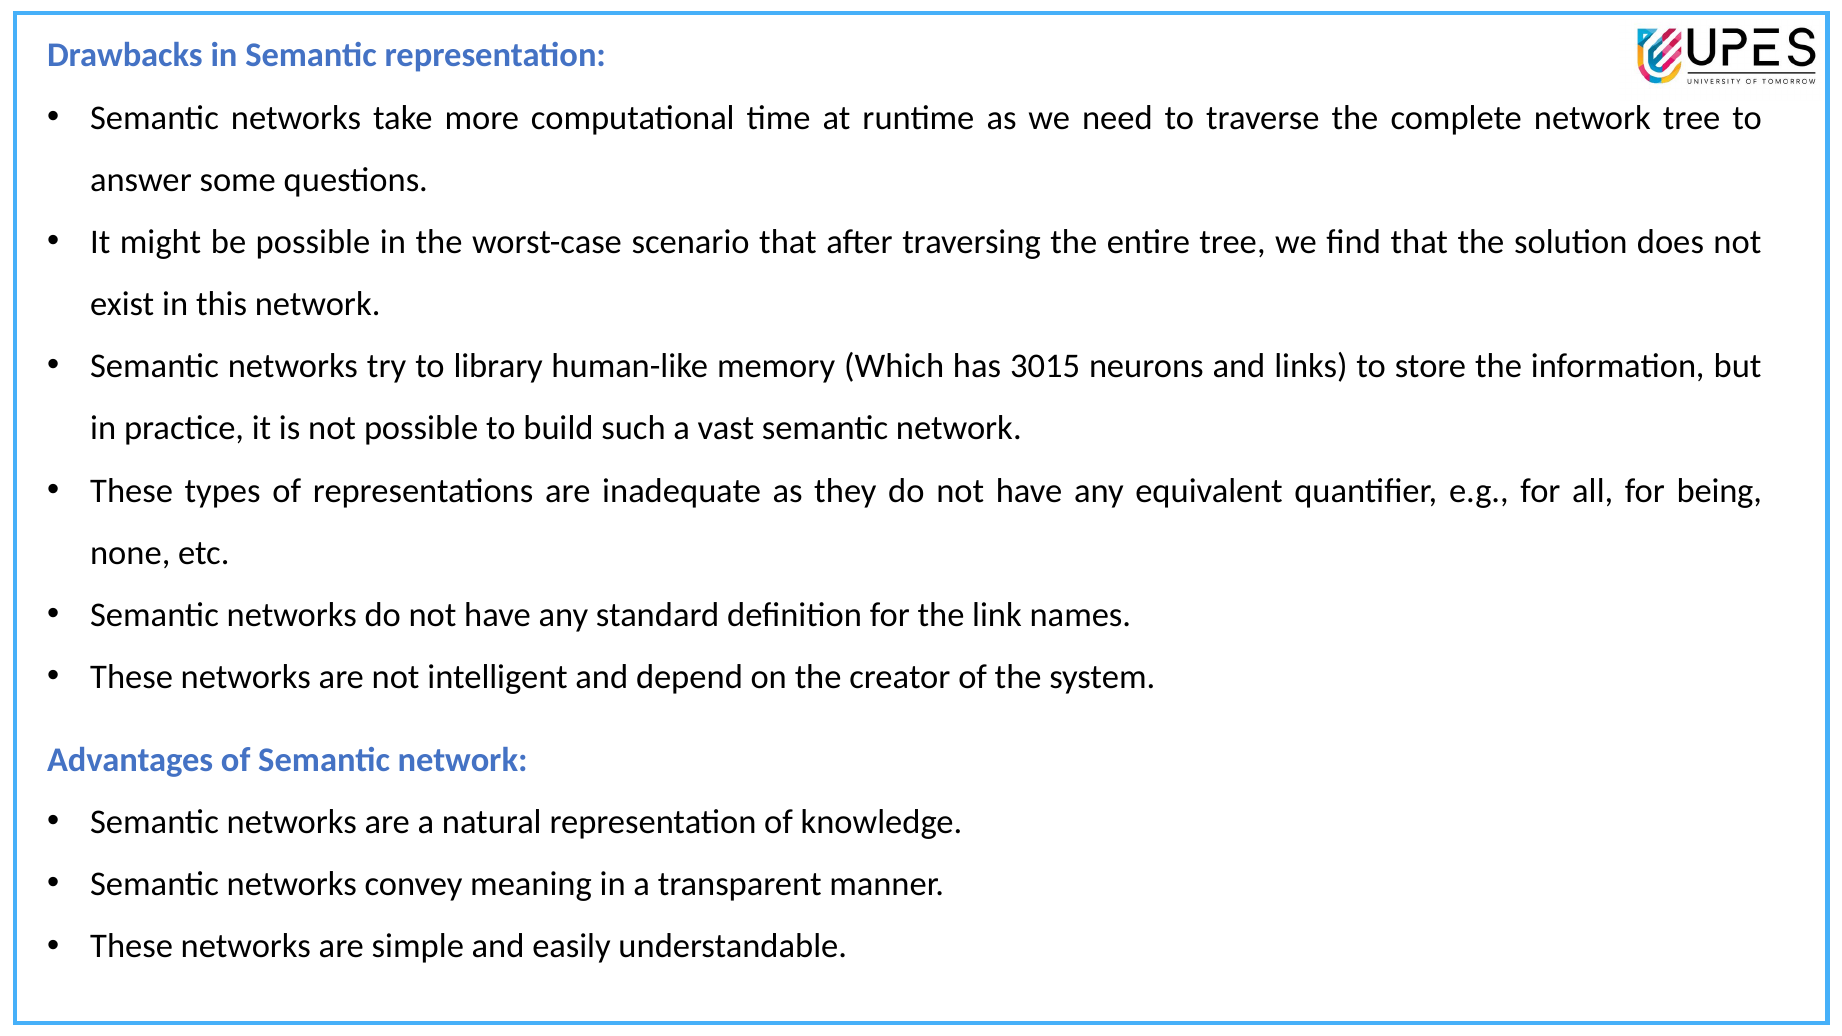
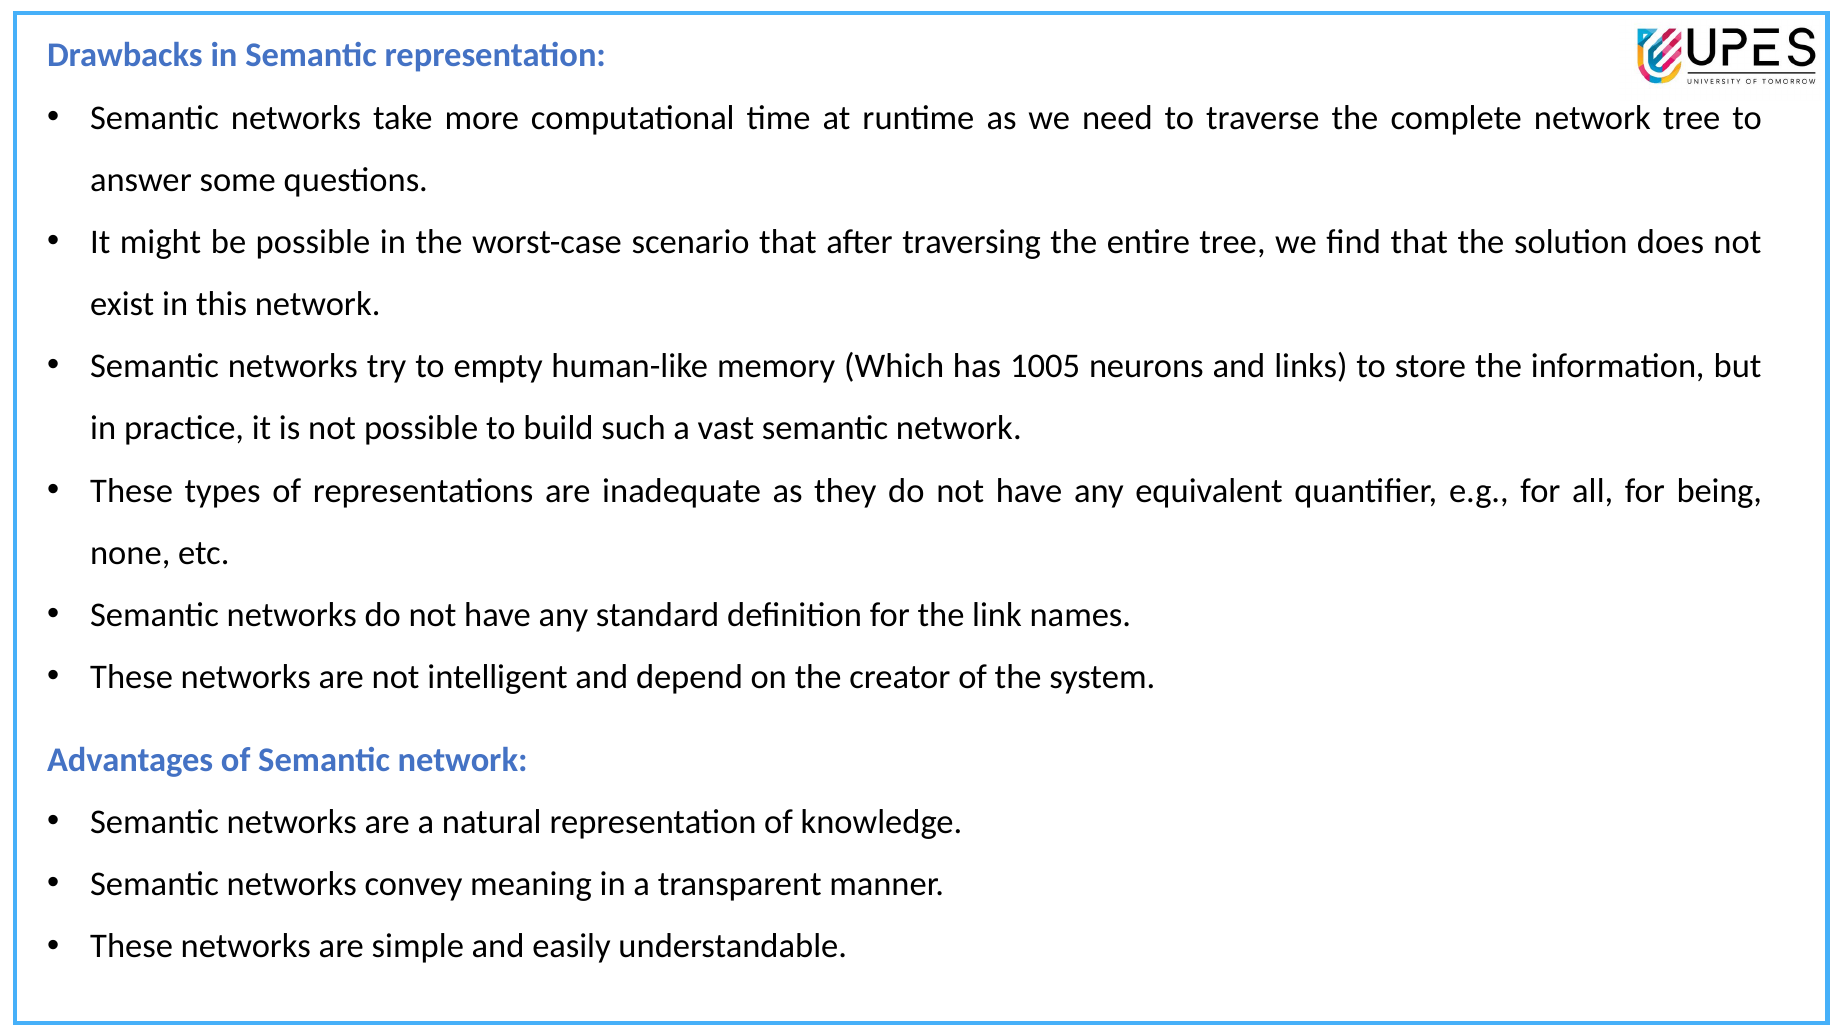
library: library -> empty
3015: 3015 -> 1005
